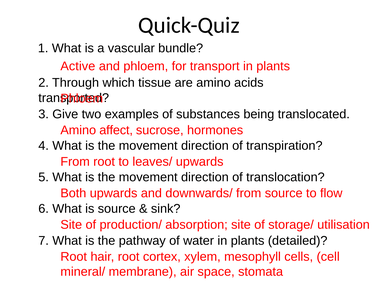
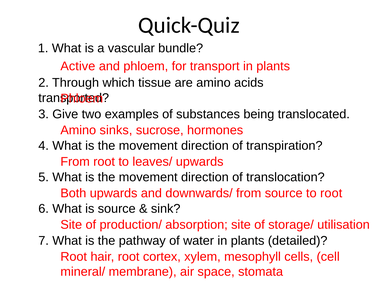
affect: affect -> sinks
to flow: flow -> root
